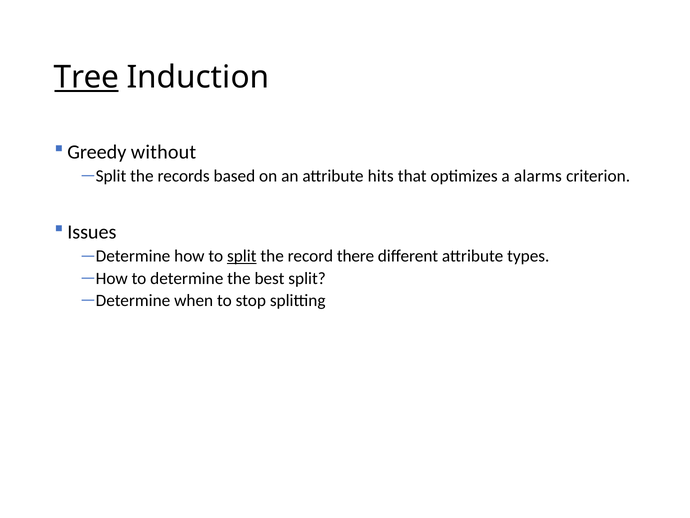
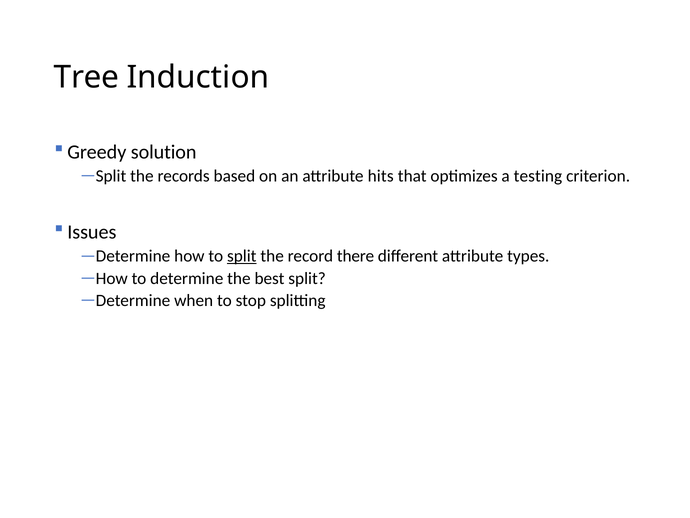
Tree underline: present -> none
without: without -> solution
alarms: alarms -> testing
